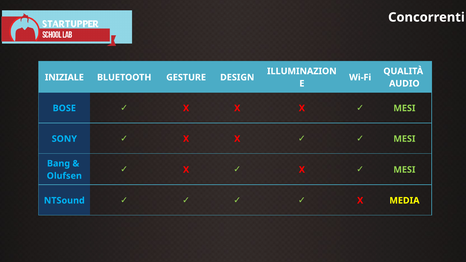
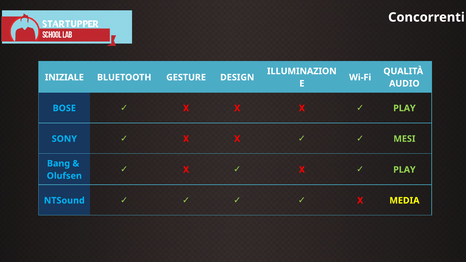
MESI at (404, 108): MESI -> PLAY
MESI at (404, 170): MESI -> PLAY
